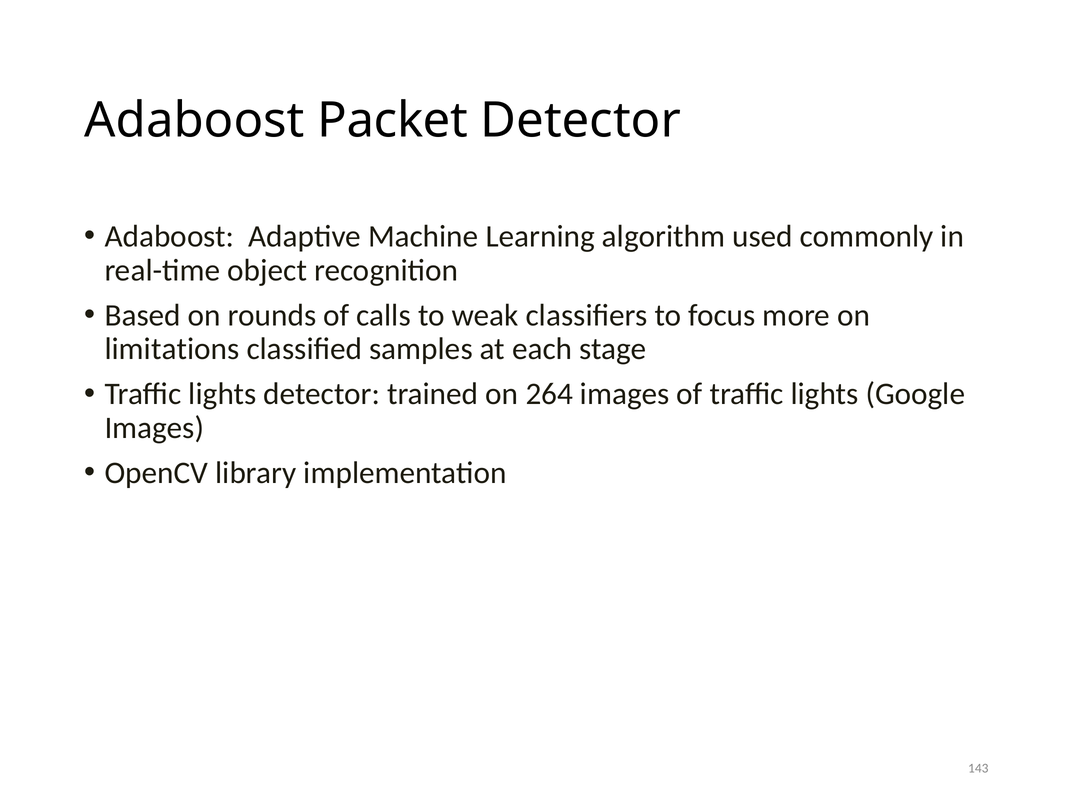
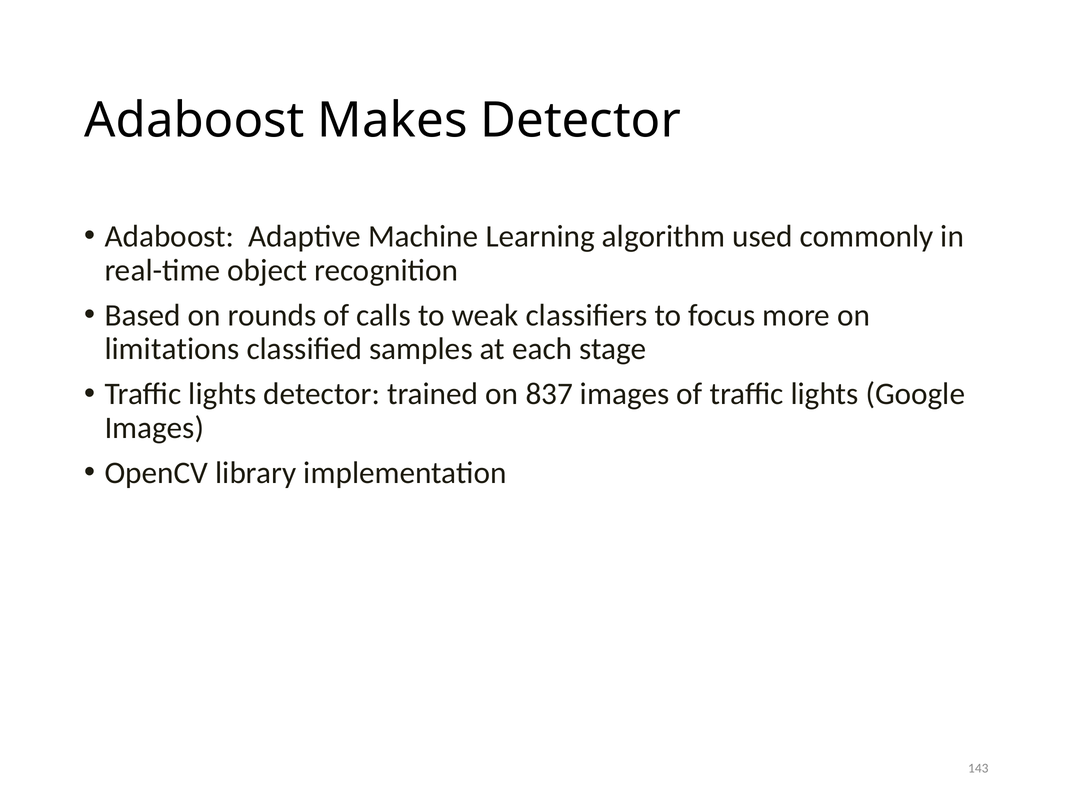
Packet: Packet -> Makes
264: 264 -> 837
